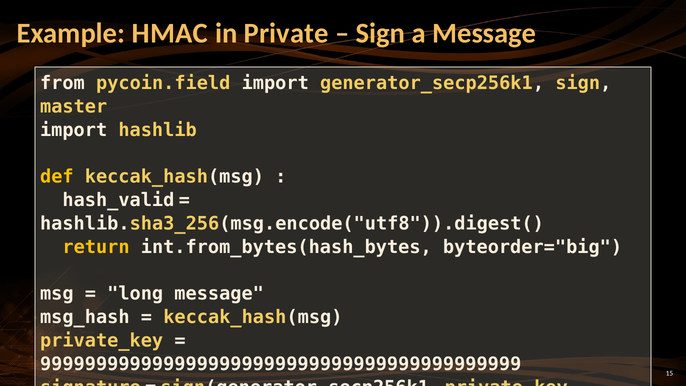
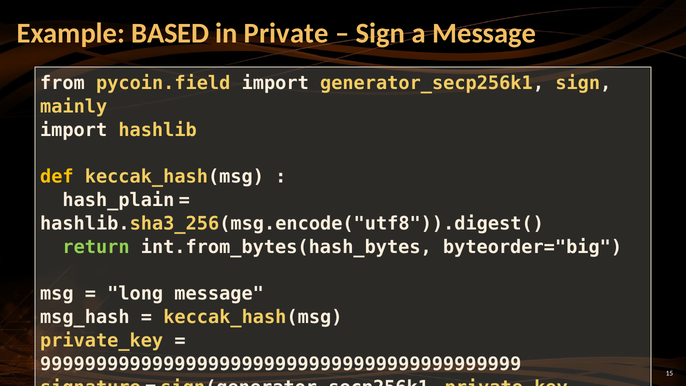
HMAC: HMAC -> BASED
master: master -> mainly
hash_valid: hash_valid -> hash_plain
return colour: yellow -> light green
